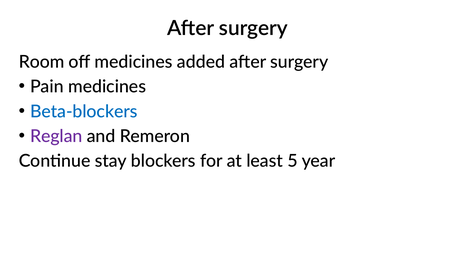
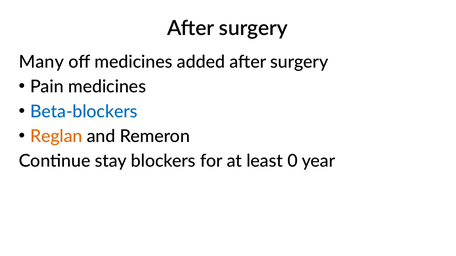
Room: Room -> Many
Reglan colour: purple -> orange
5: 5 -> 0
